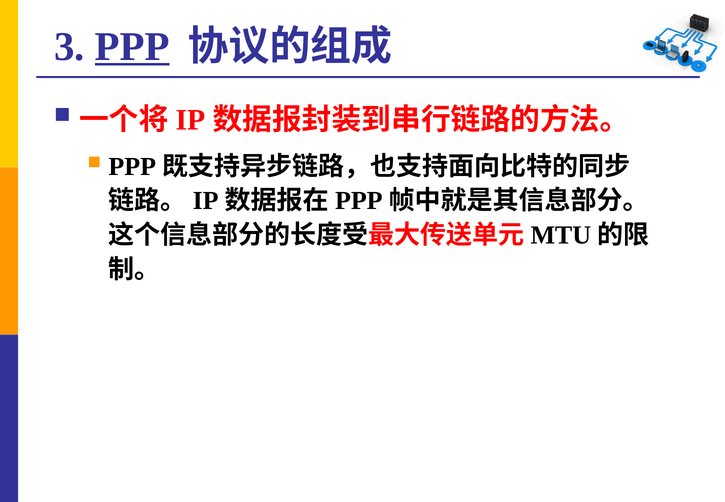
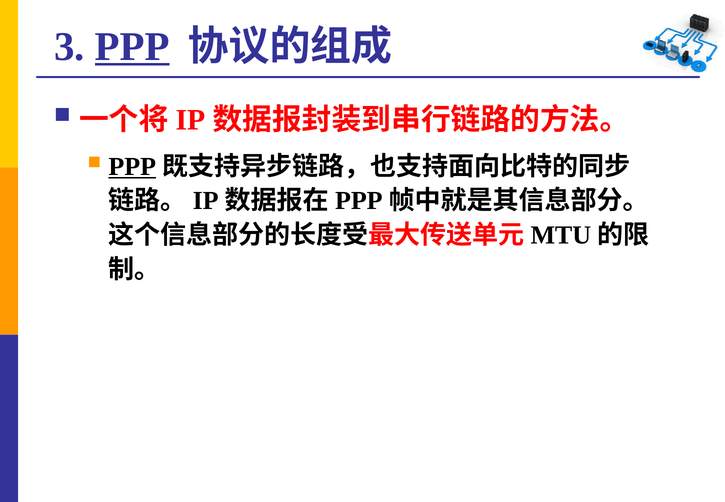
PPP at (132, 166) underline: none -> present
